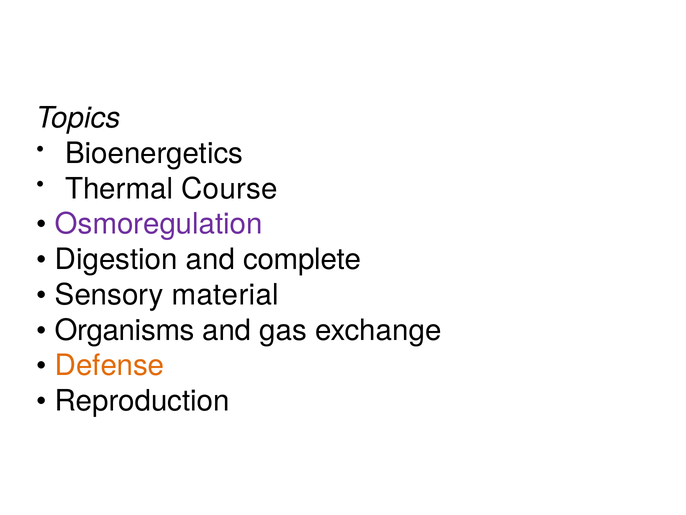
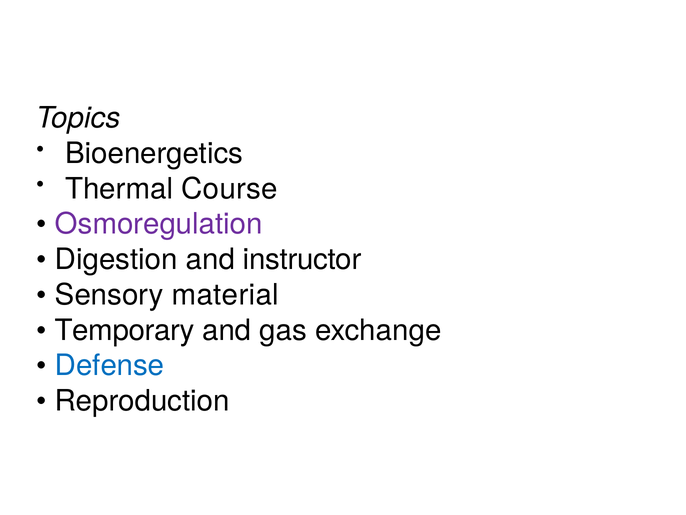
complete: complete -> instructor
Organisms: Organisms -> Temporary
Defense colour: orange -> blue
